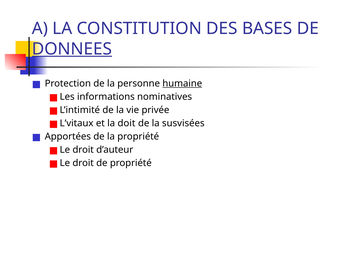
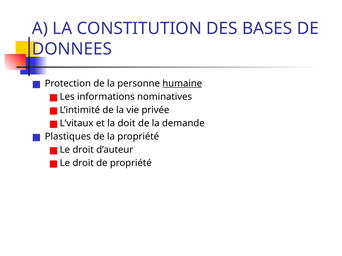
DONNEES underline: present -> none
susvisées: susvisées -> demande
Apportées: Apportées -> Plastiques
